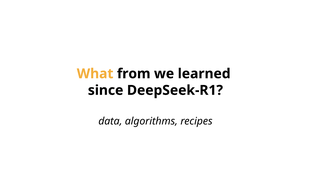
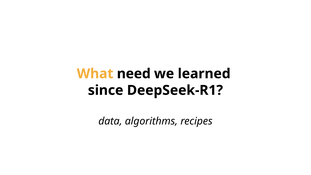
from: from -> need
